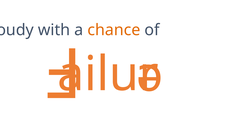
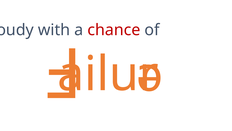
chance colour: orange -> red
